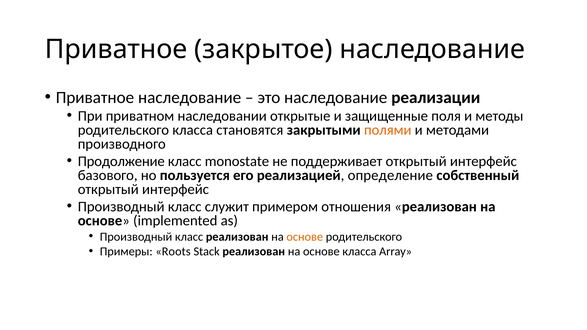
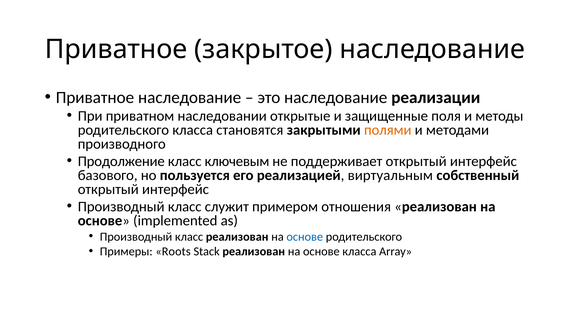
monostate: monostate -> ключевым
определение: определение -> виртуальным
основе at (305, 237) colour: orange -> blue
